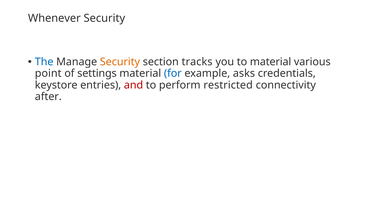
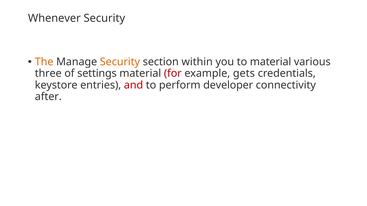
The colour: blue -> orange
tracks: tracks -> within
point: point -> three
for colour: blue -> red
asks: asks -> gets
restricted: restricted -> developer
